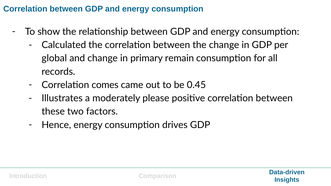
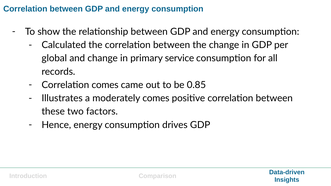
remain: remain -> service
0.45: 0.45 -> 0.85
moderately please: please -> comes
